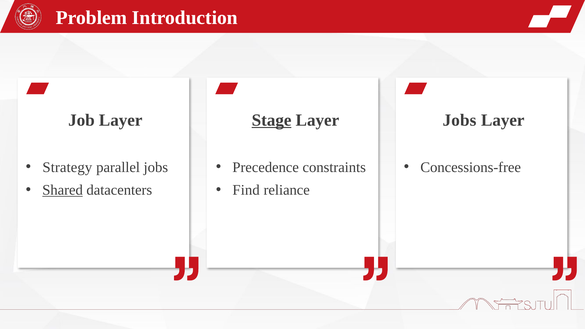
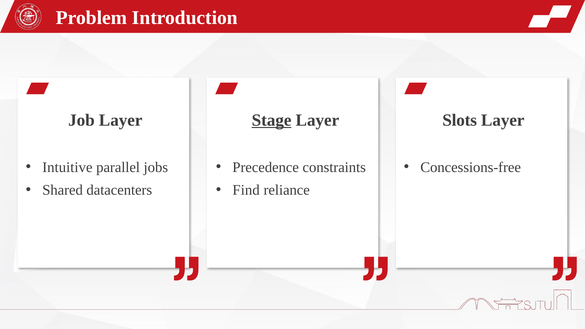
Jobs at (459, 120): Jobs -> Slots
Strategy: Strategy -> Intuitive
Shared underline: present -> none
